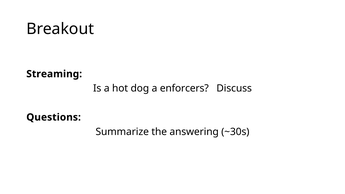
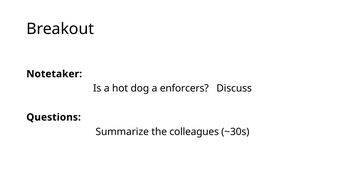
Streaming: Streaming -> Notetaker
answering: answering -> colleagues
